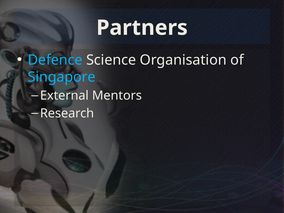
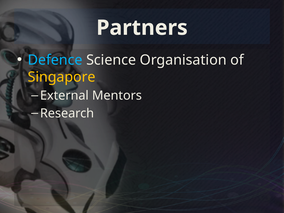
Singapore colour: light blue -> yellow
